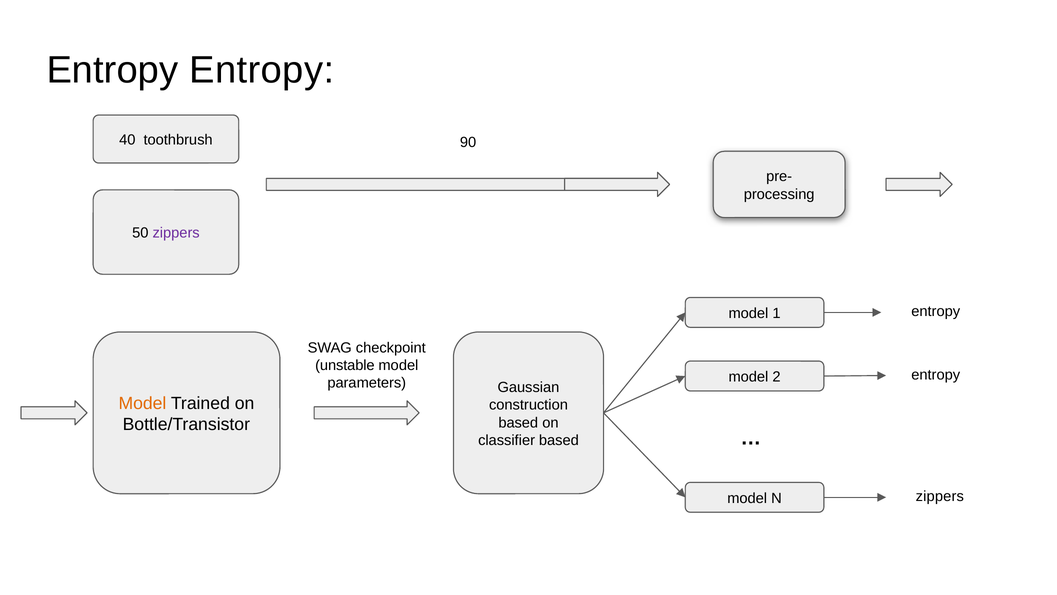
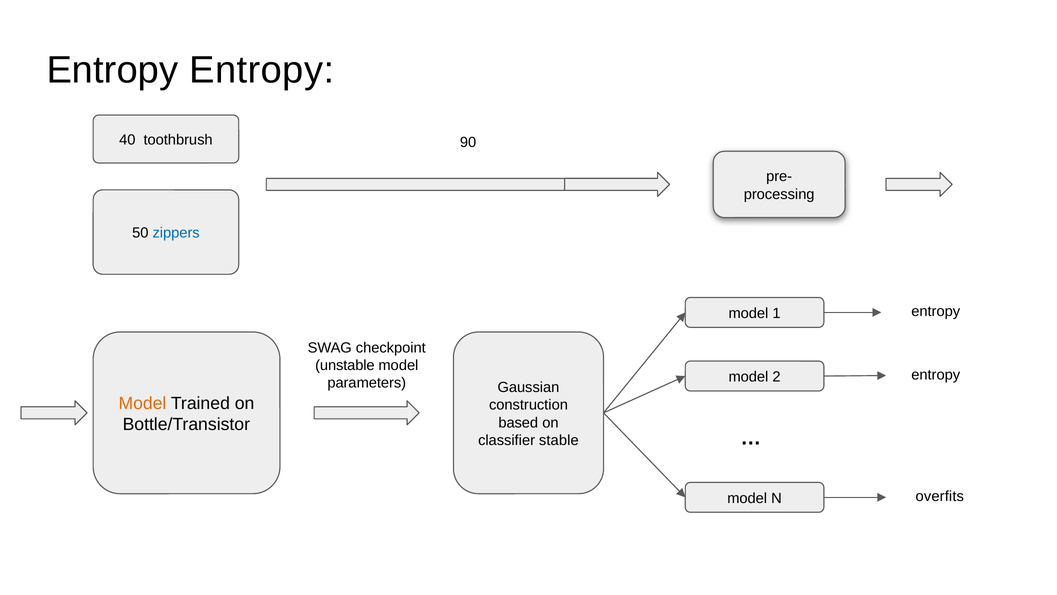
zippers at (176, 233) colour: purple -> blue
classifier based: based -> stable
zippers at (940, 496): zippers -> overfits
